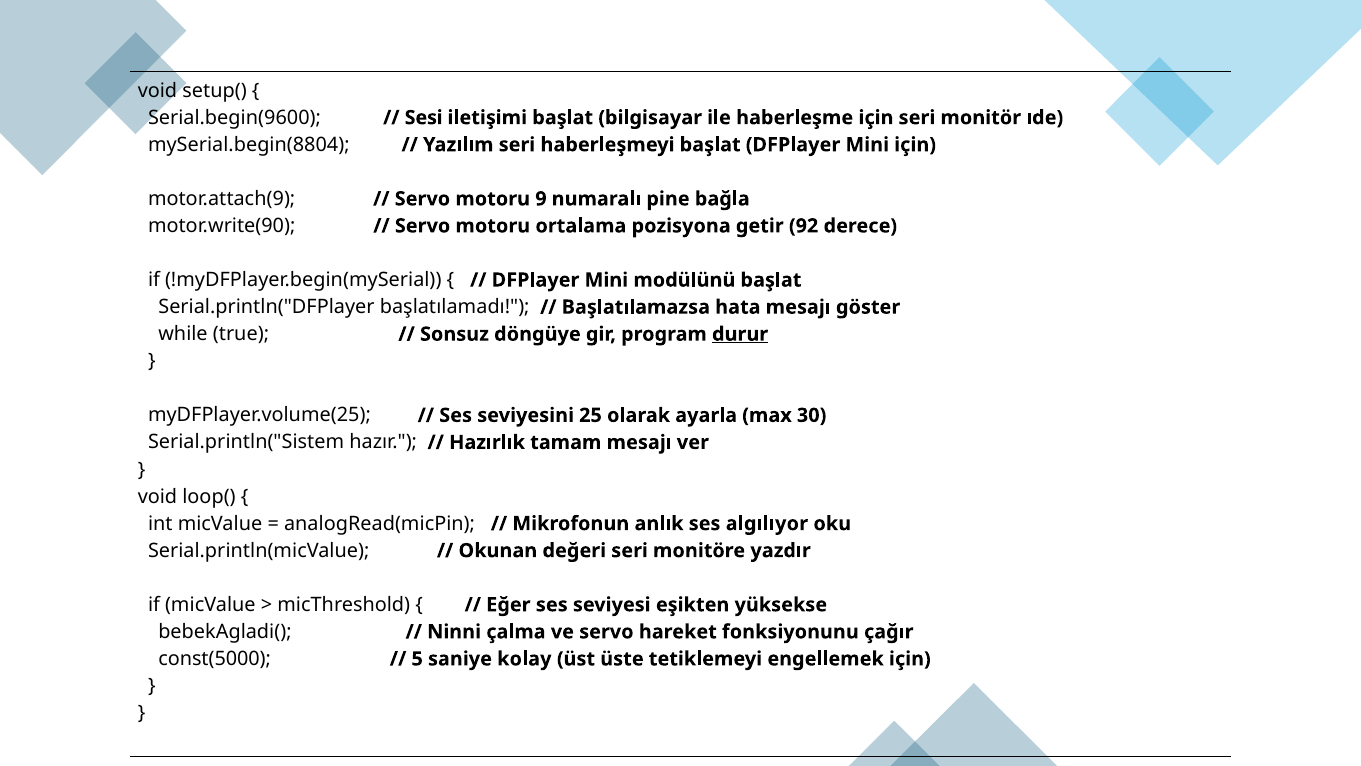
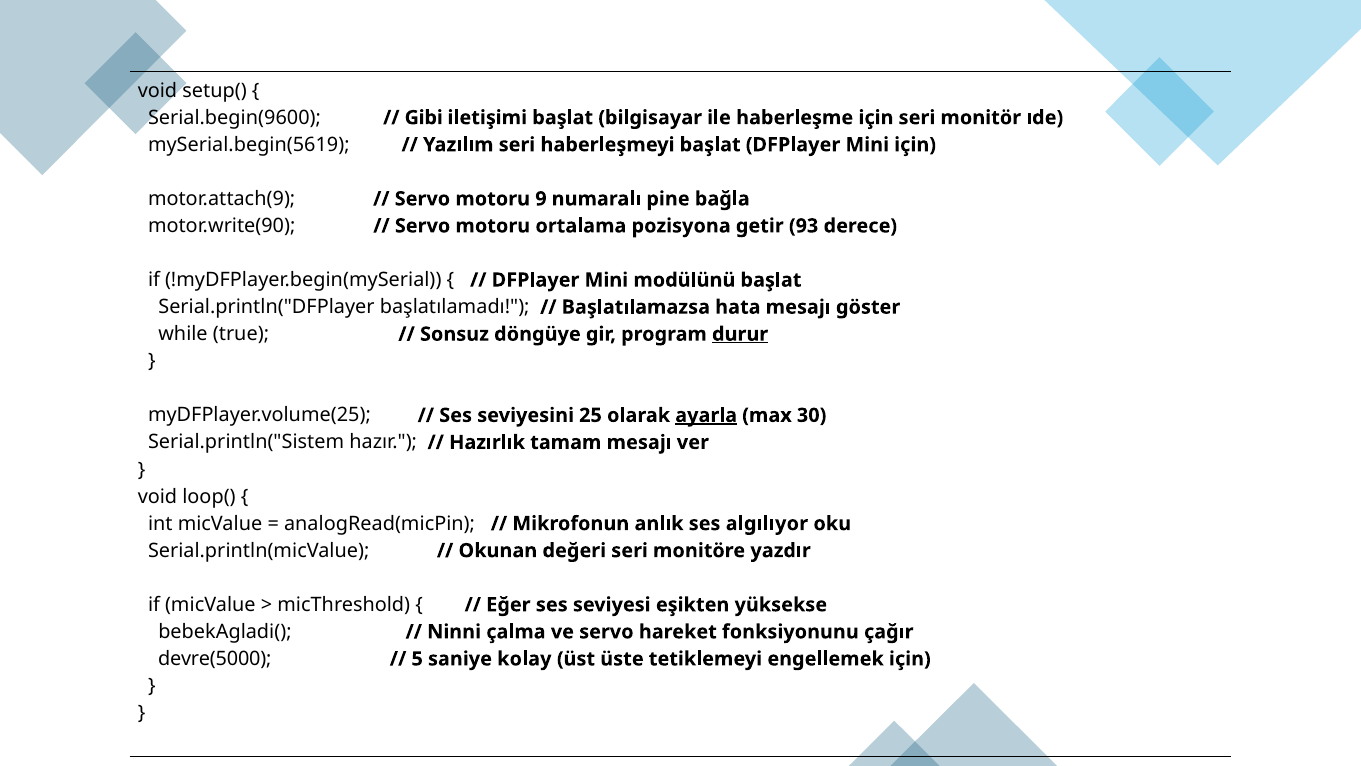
Sesi: Sesi -> Gibi
mySerial.begin(8804: mySerial.begin(8804 -> mySerial.begin(5619
92: 92 -> 93
ayarla underline: none -> present
const(5000: const(5000 -> devre(5000
